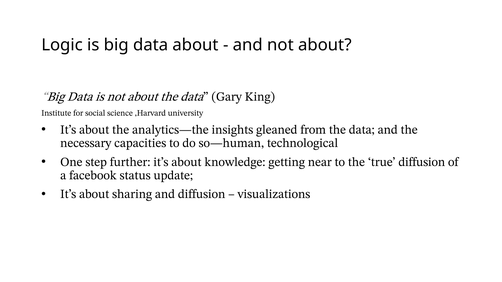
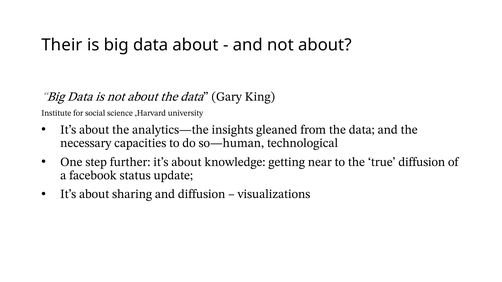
Logic: Logic -> Their
